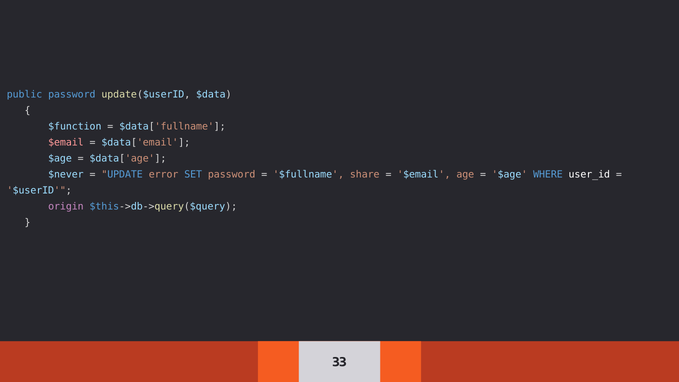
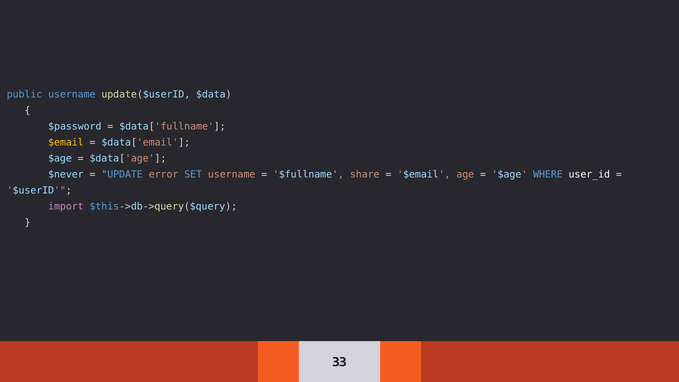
public password: password -> username
$function: $function -> $password
$email at (66, 142) colour: pink -> yellow
SET password: password -> username
origin: origin -> import
